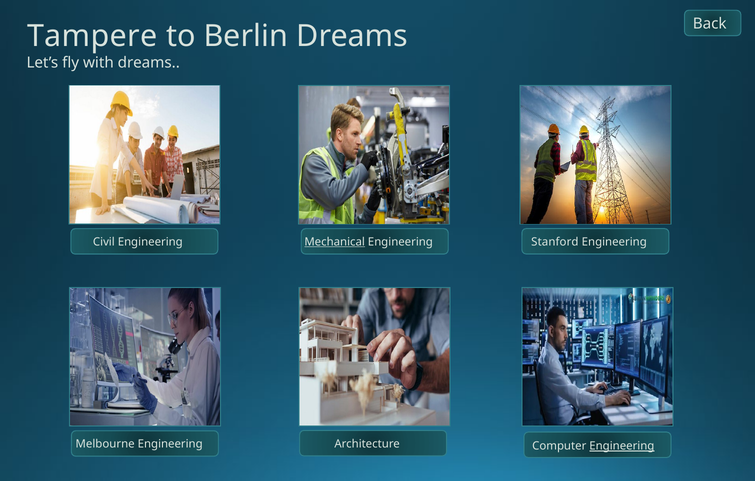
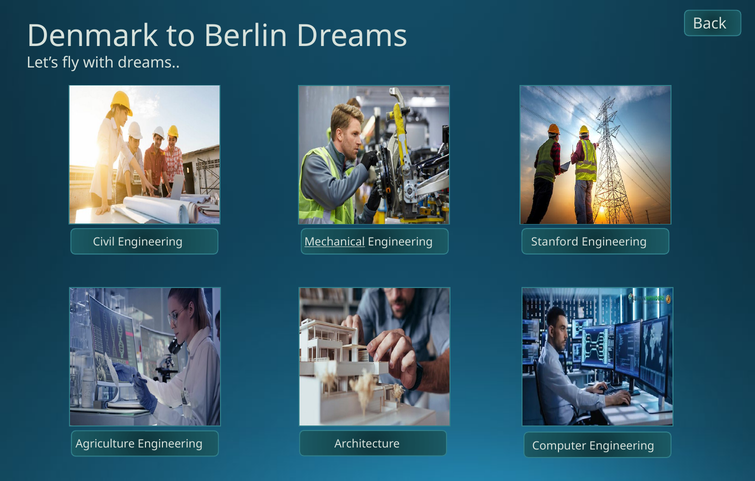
Tampere: Tampere -> Denmark
Melbourne: Melbourne -> Agriculture
Engineering at (622, 446) underline: present -> none
